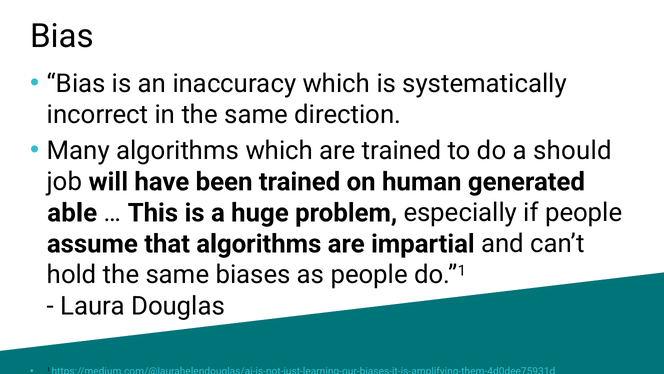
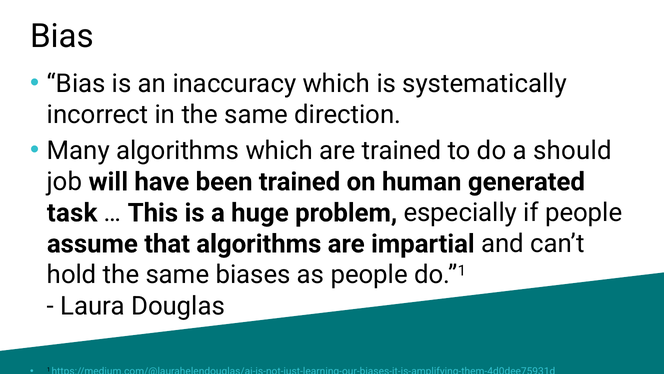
able: able -> task
